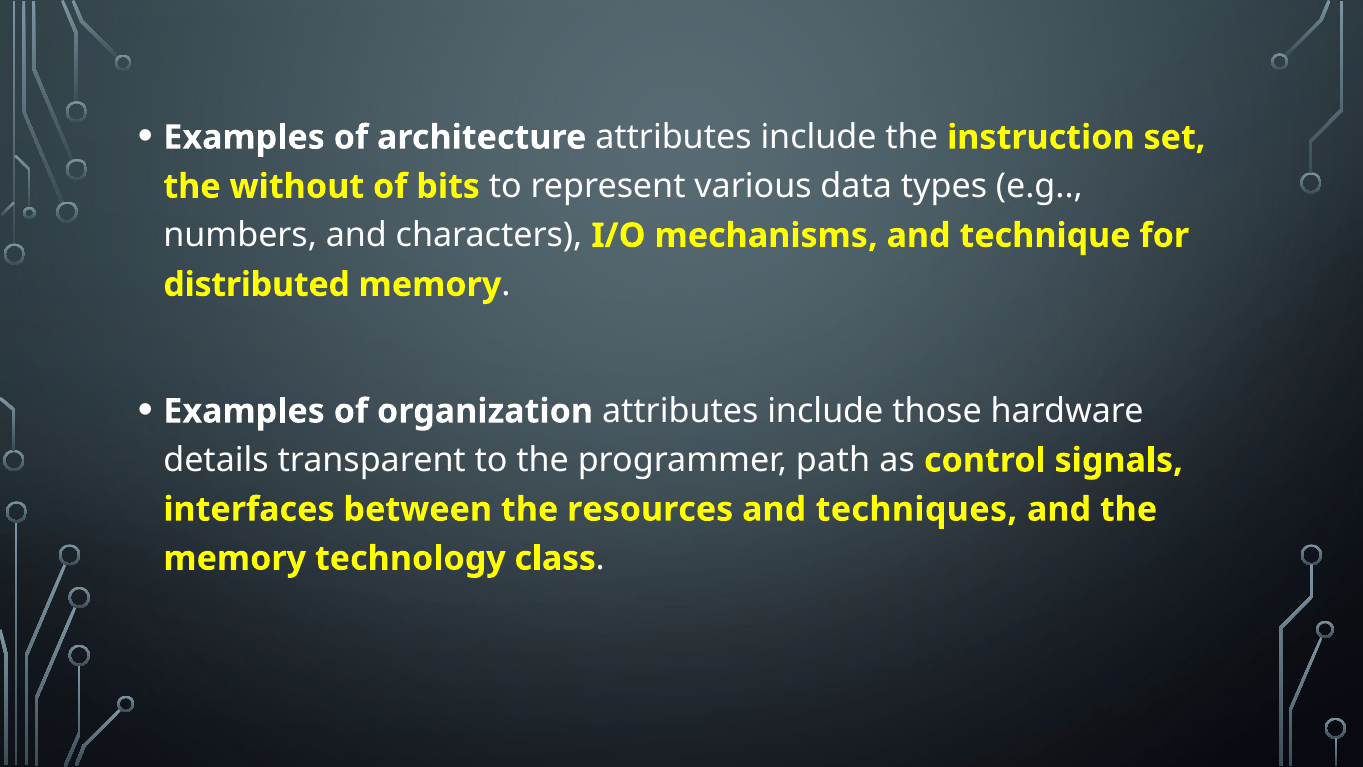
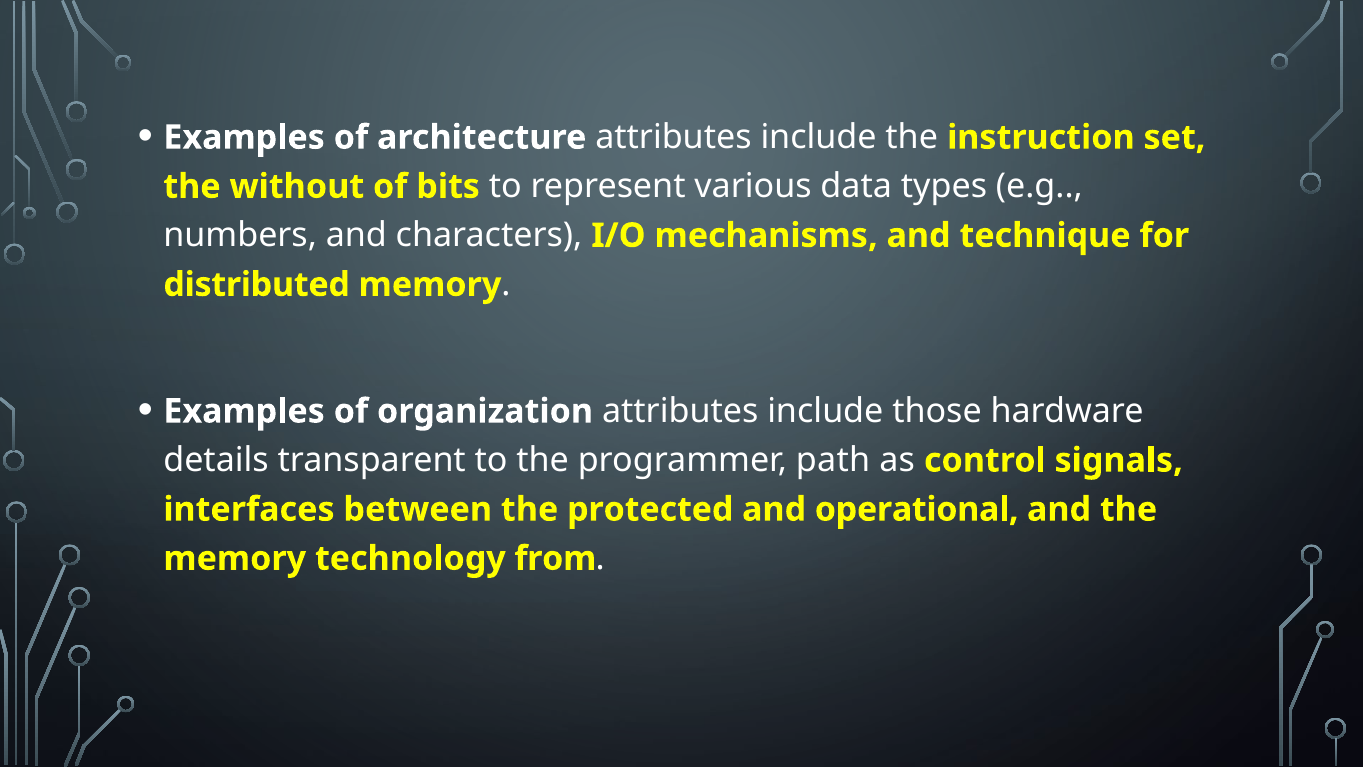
resources: resources -> protected
techniques: techniques -> operational
class: class -> from
